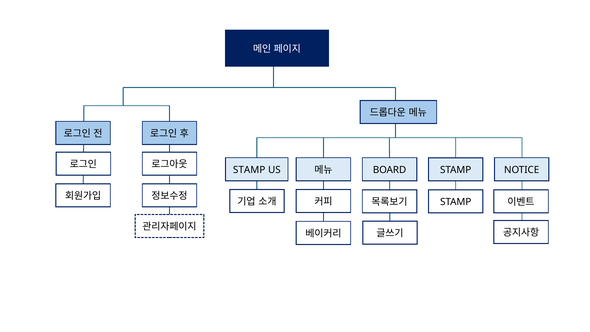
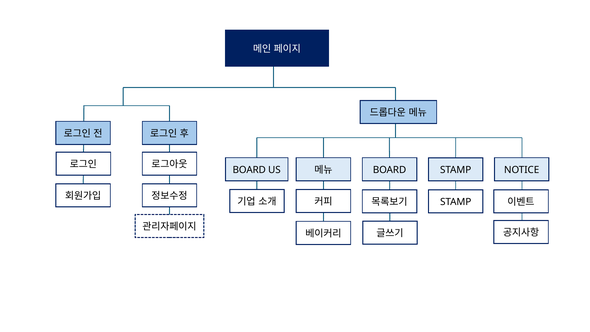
STAMP at (249, 170): STAMP -> BOARD
